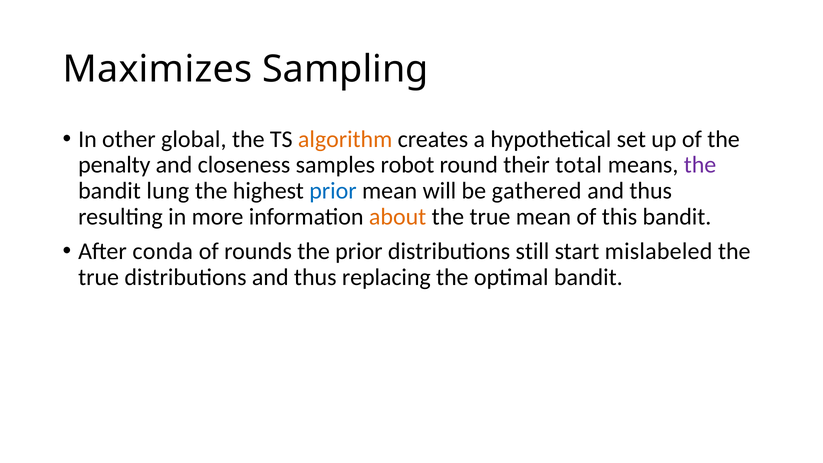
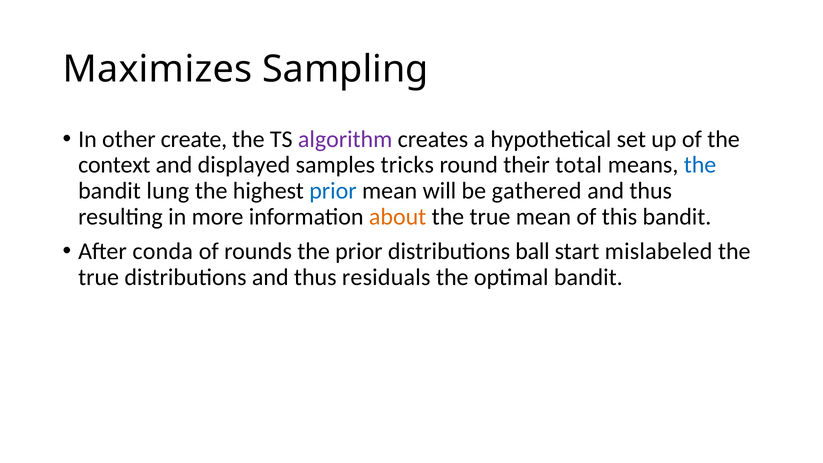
global: global -> create
algorithm colour: orange -> purple
penalty: penalty -> context
closeness: closeness -> displayed
robot: robot -> tricks
the at (700, 165) colour: purple -> blue
still: still -> ball
replacing: replacing -> residuals
